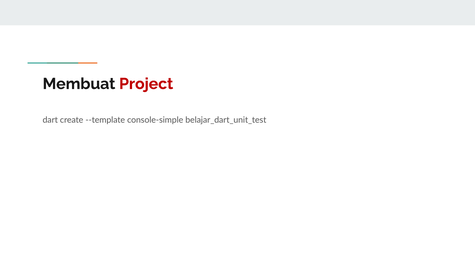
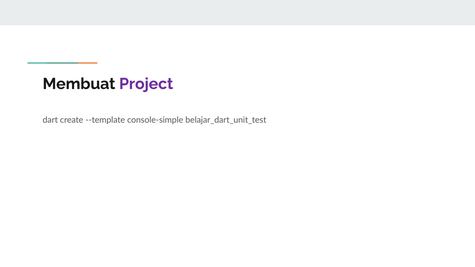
Project colour: red -> purple
